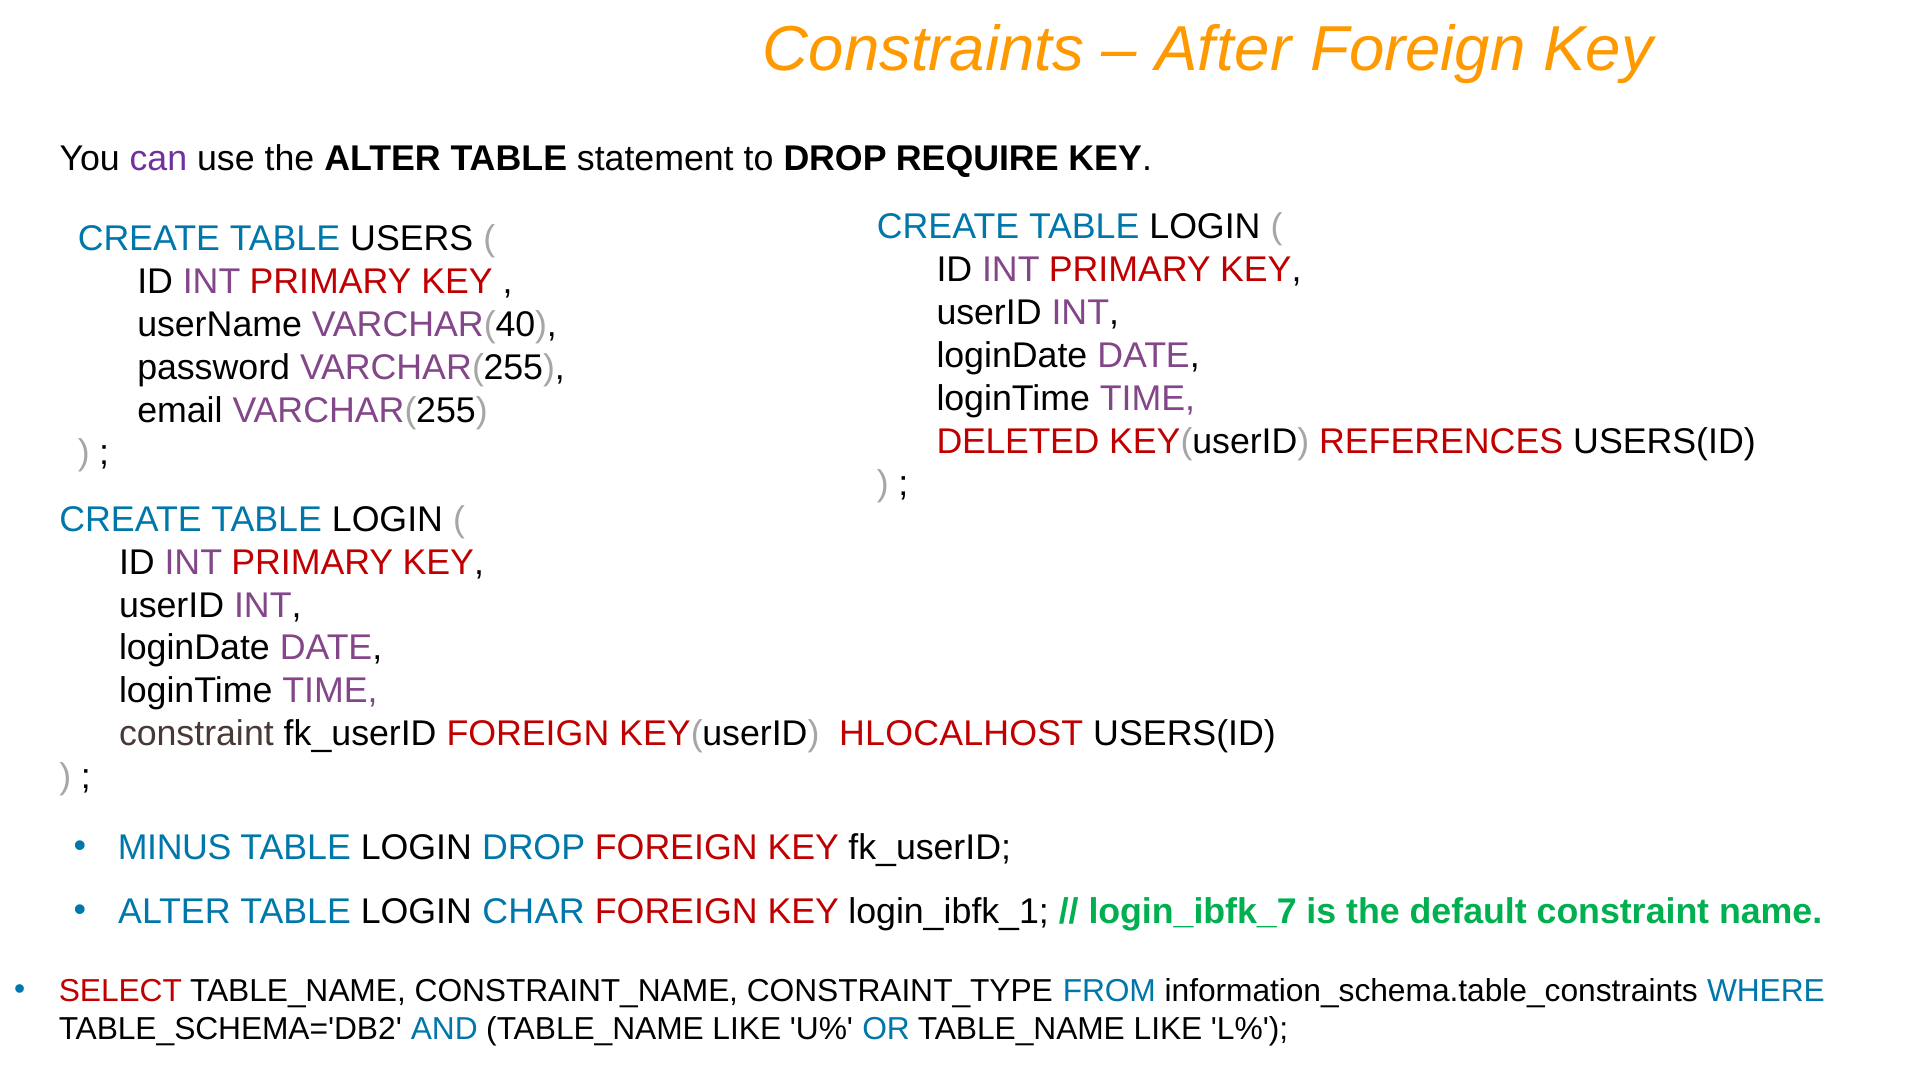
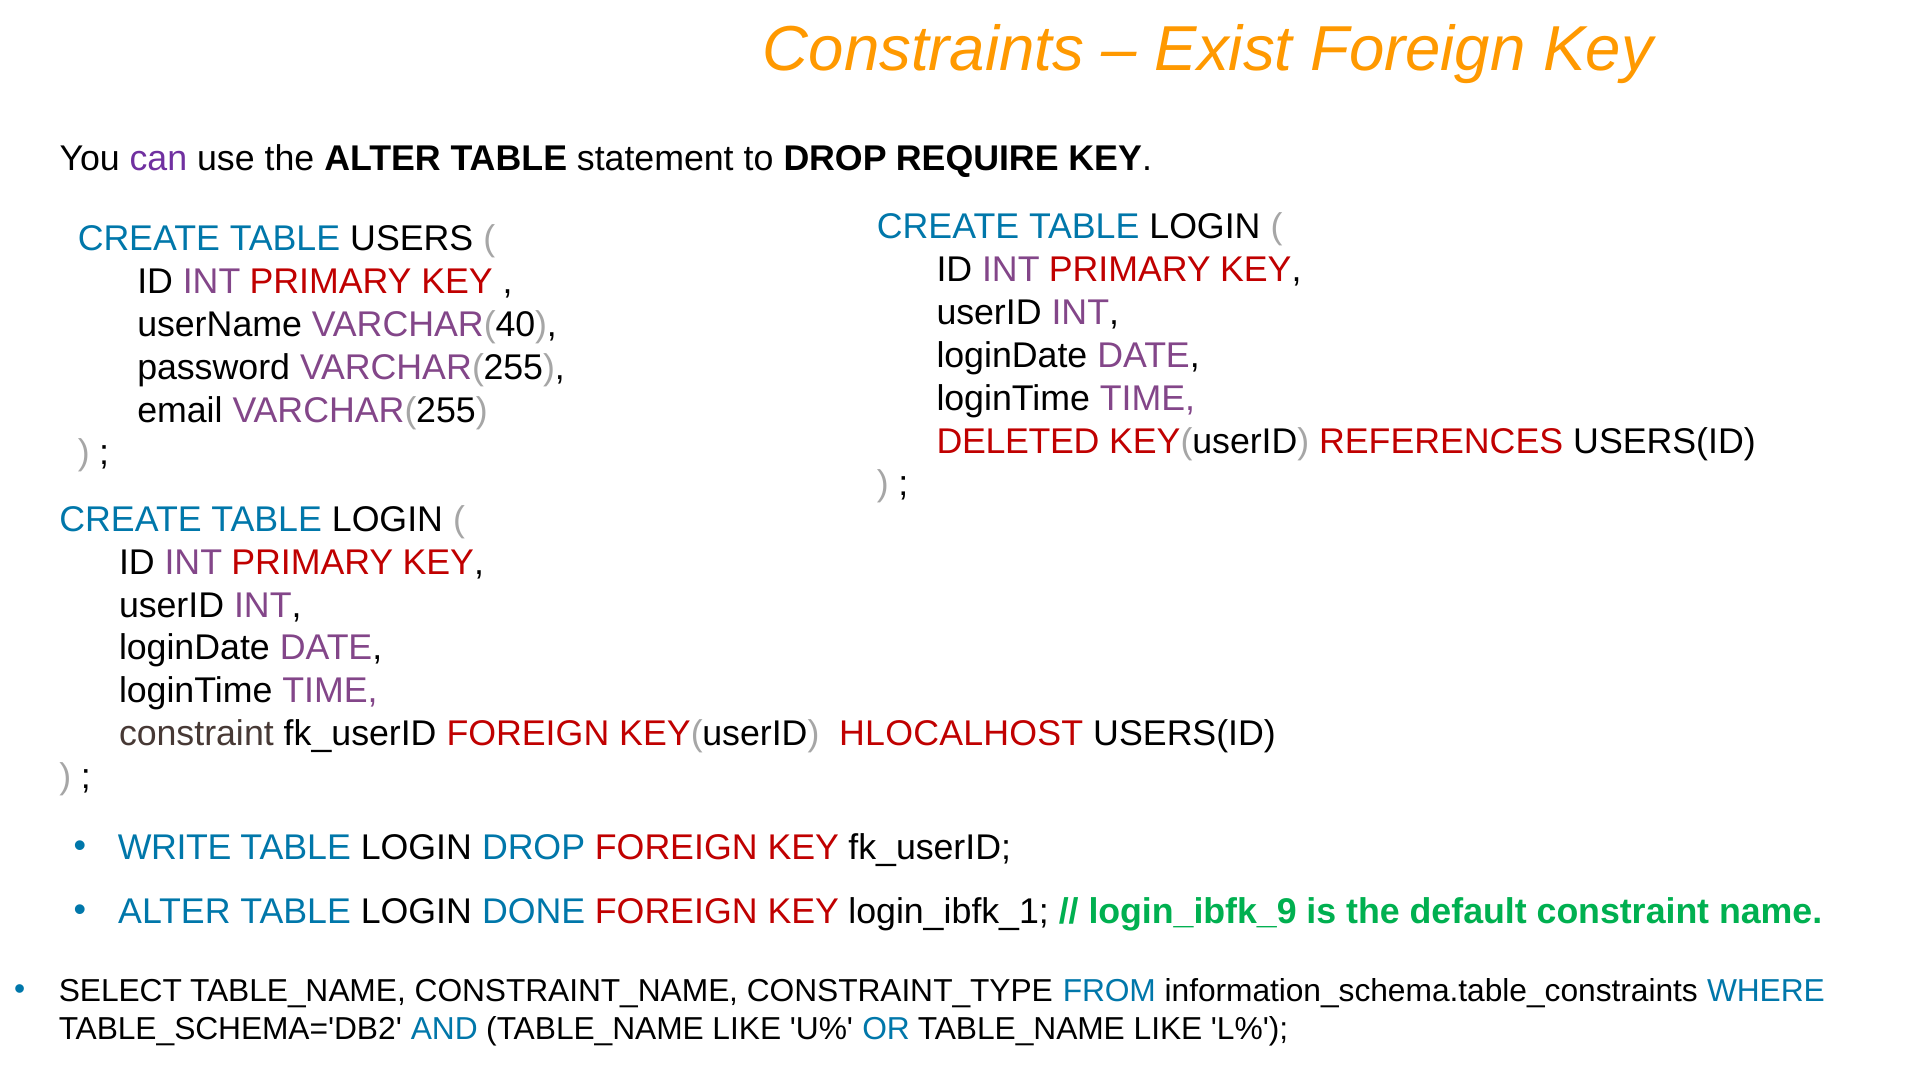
After: After -> Exist
MINUS: MINUS -> WRITE
CHAR: CHAR -> DONE
login_ibfk_7: login_ibfk_7 -> login_ibfk_9
SELECT colour: red -> black
